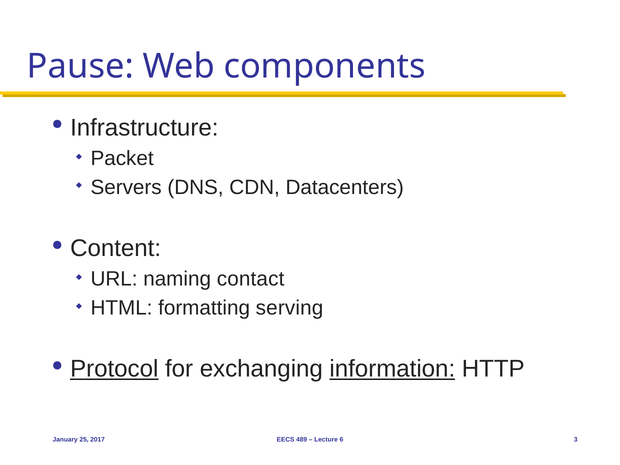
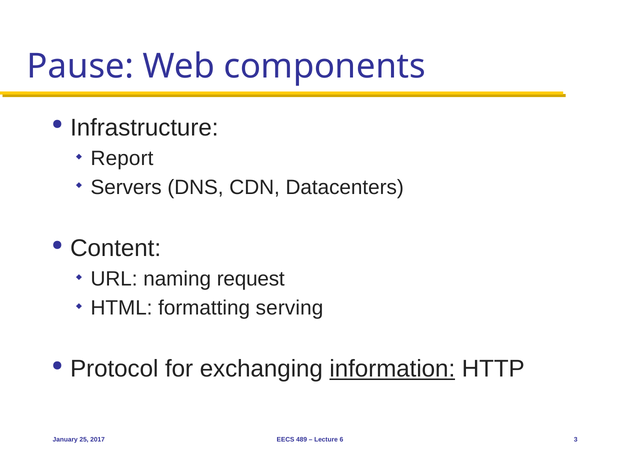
Packet: Packet -> Report
contact: contact -> request
Protocol underline: present -> none
